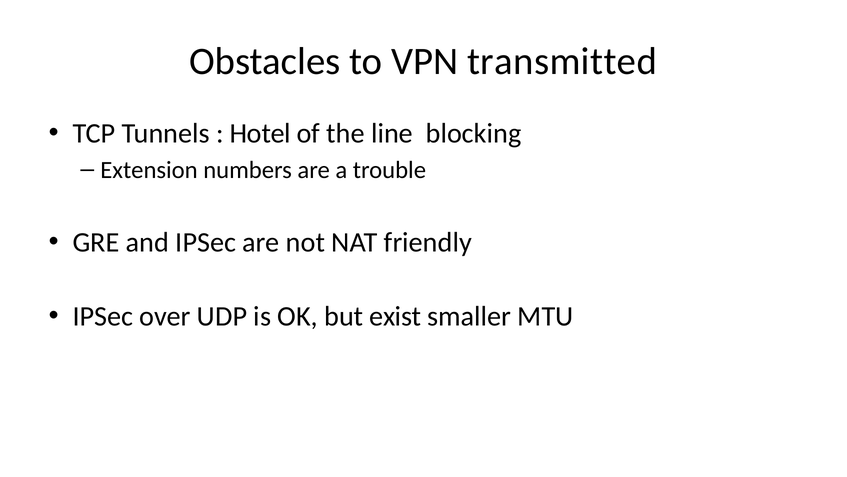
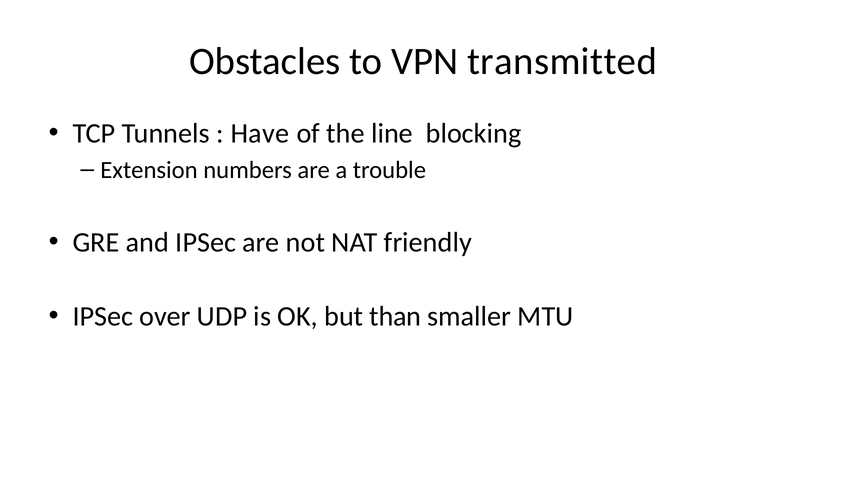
Hotel: Hotel -> Have
exist: exist -> than
